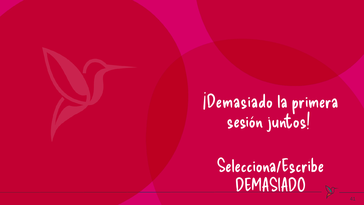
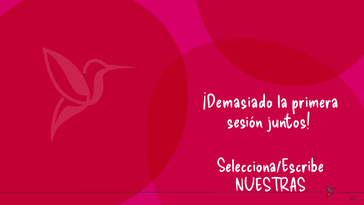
DEMASIADO: DEMASIADO -> NUESTRAS
